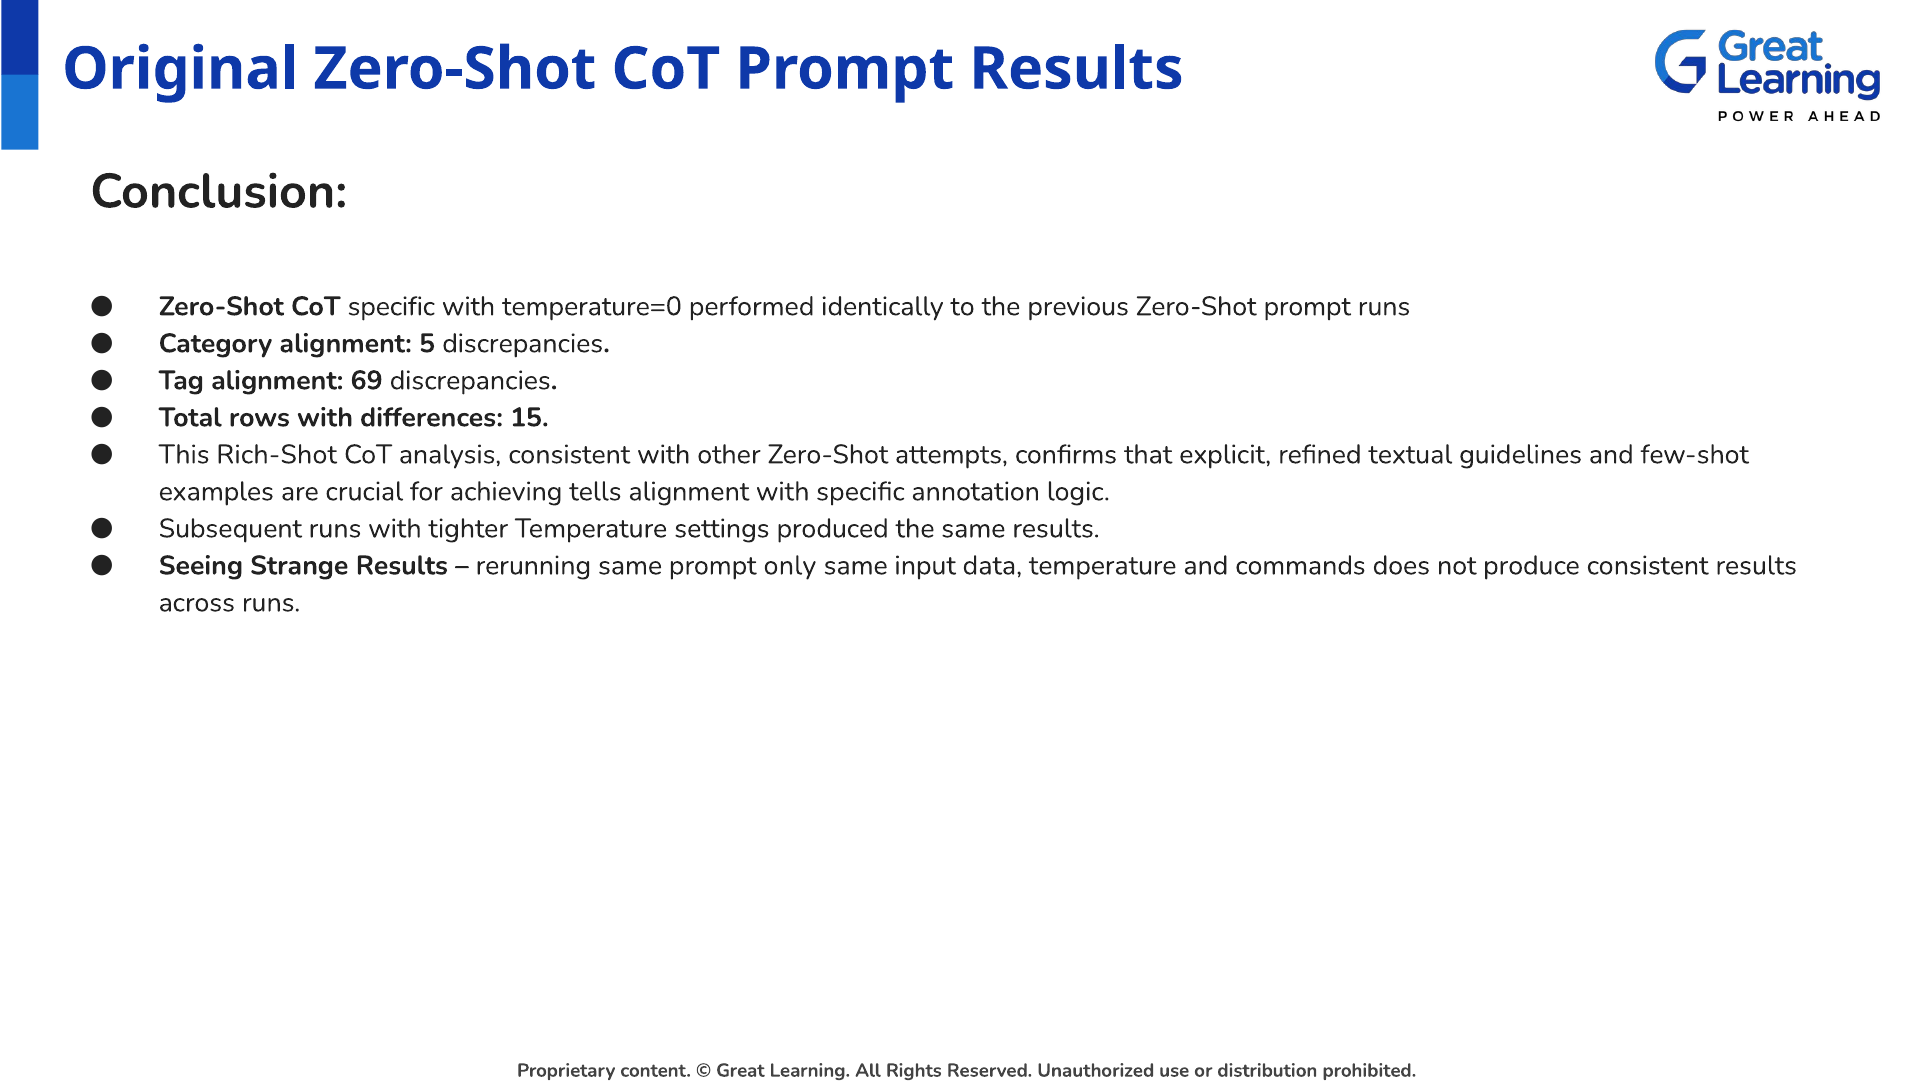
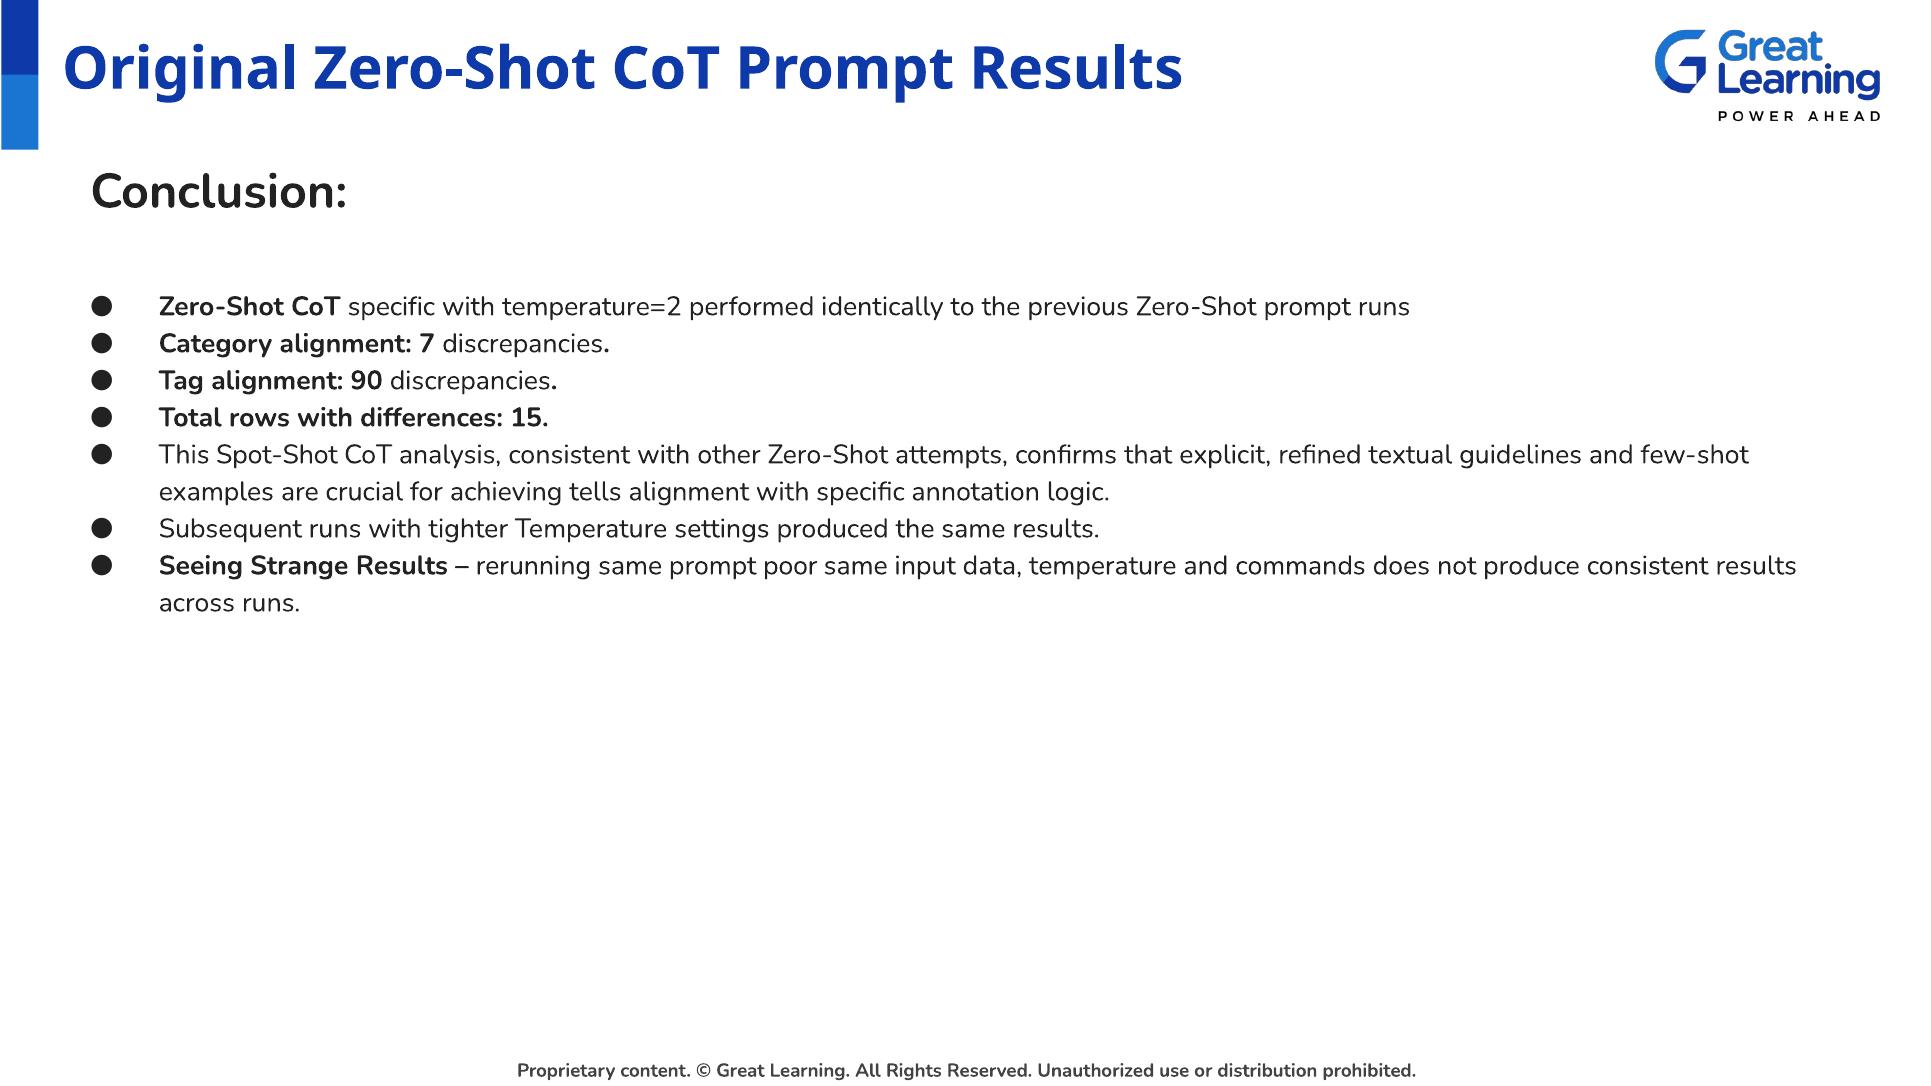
temperature=0: temperature=0 -> temperature=2
5: 5 -> 7
69: 69 -> 90
Rich-Shot: Rich-Shot -> Spot-Shot
only: only -> poor
